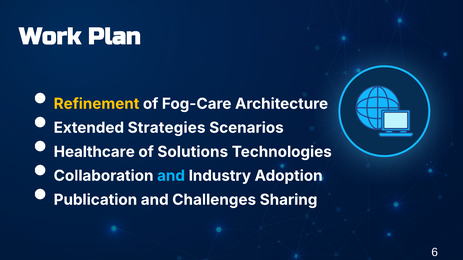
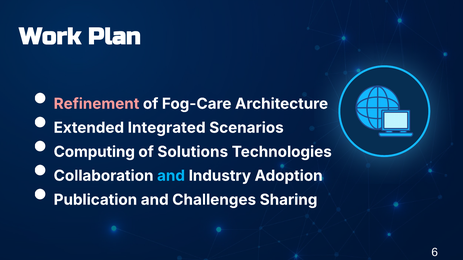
Refinement colour: yellow -> pink
Strategies: Strategies -> Integrated
Healthcare: Healthcare -> Computing
